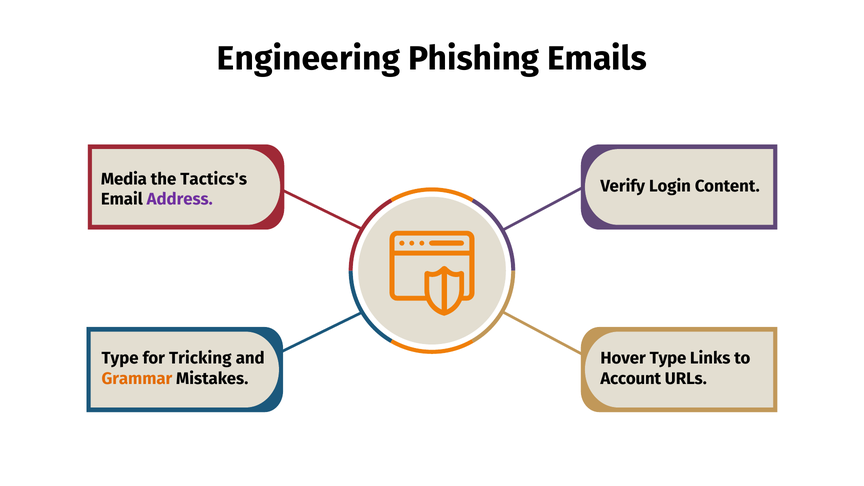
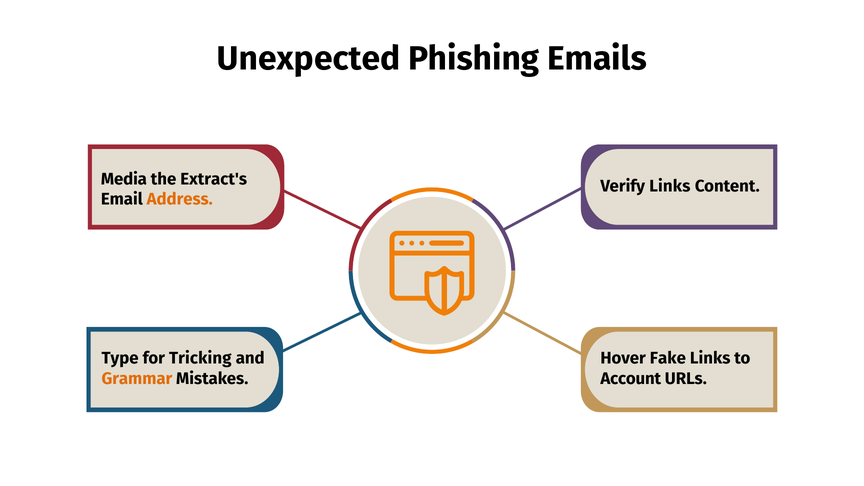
Engineering: Engineering -> Unexpected
Tactics's: Tactics's -> Extract's
Verify Login: Login -> Links
Address colour: purple -> orange
Hover Type: Type -> Fake
